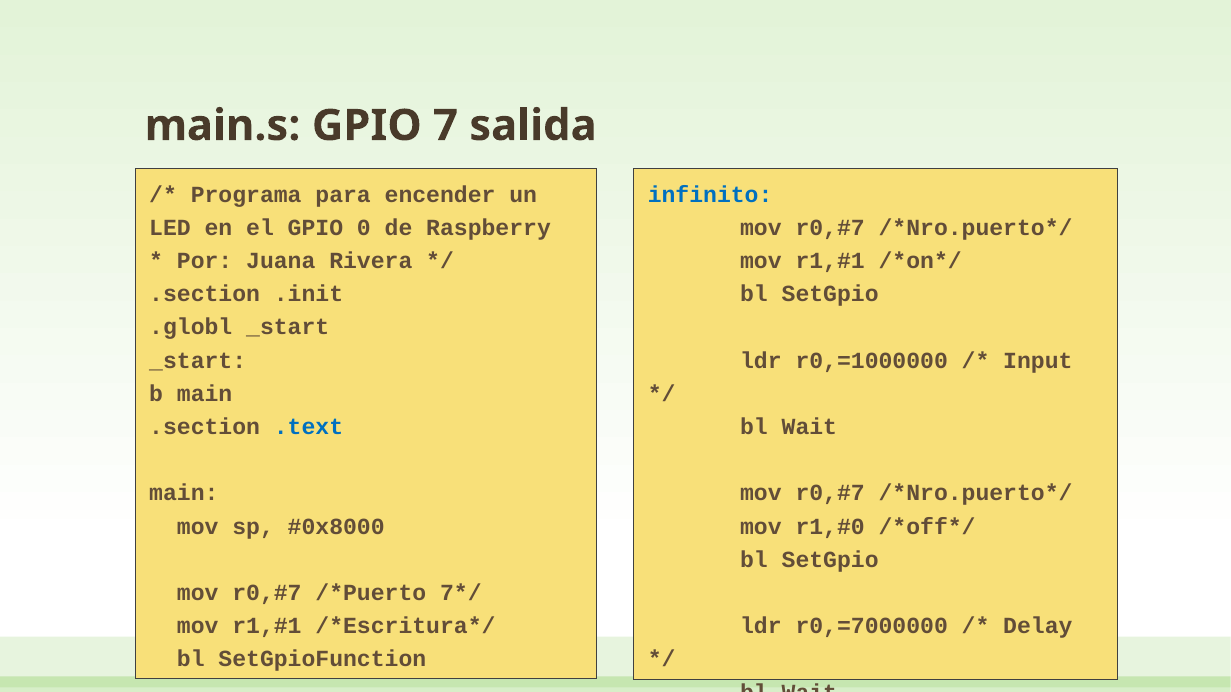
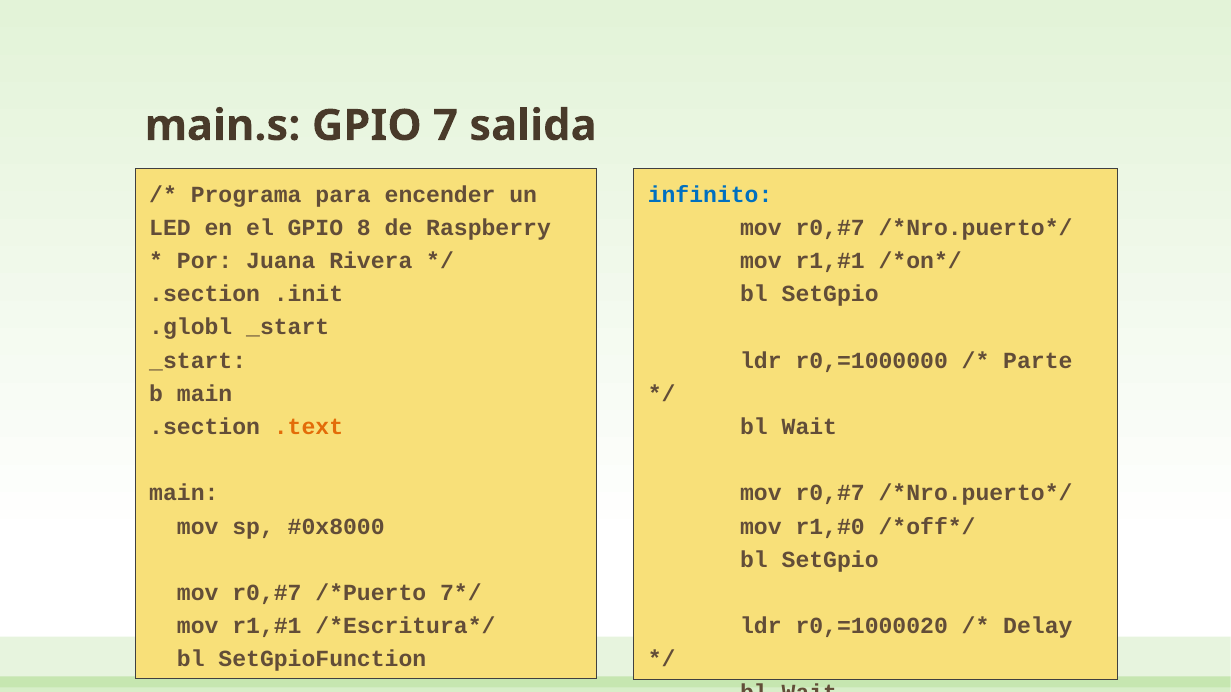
0: 0 -> 8
Input: Input -> Parte
.text colour: blue -> orange
r0,=7000000: r0,=7000000 -> r0,=1000020
